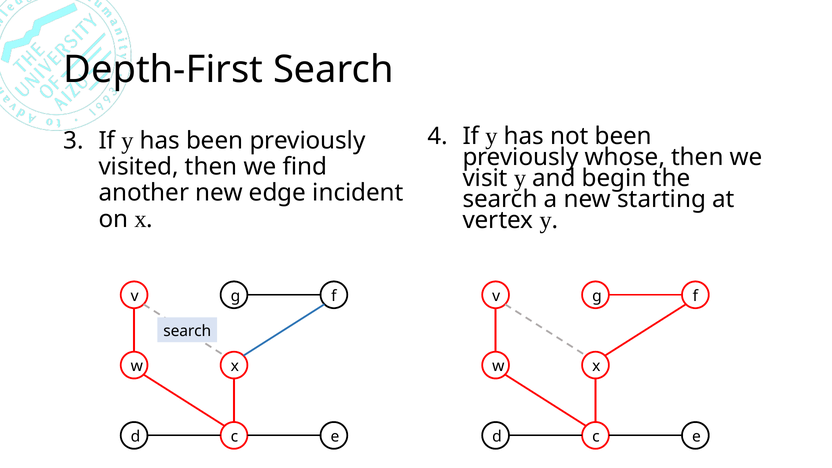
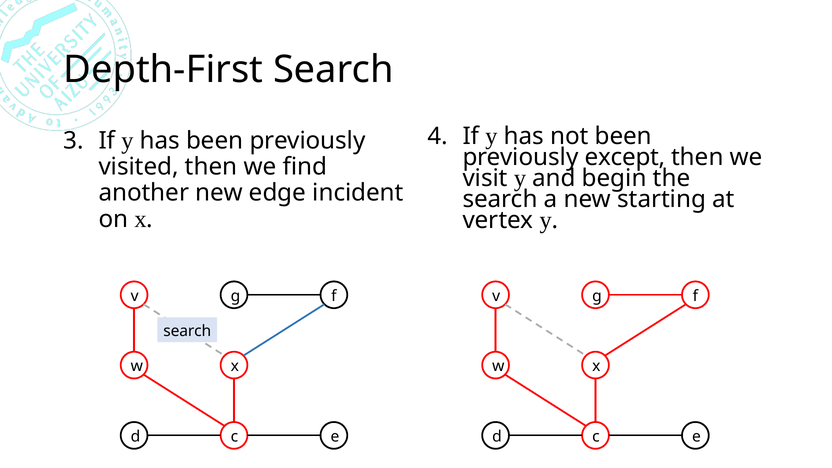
whose: whose -> except
